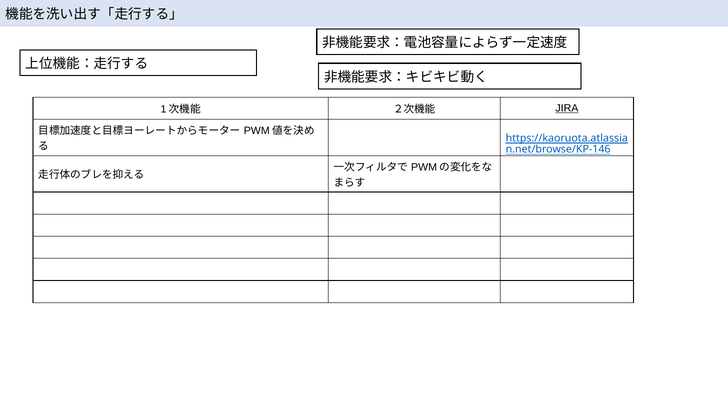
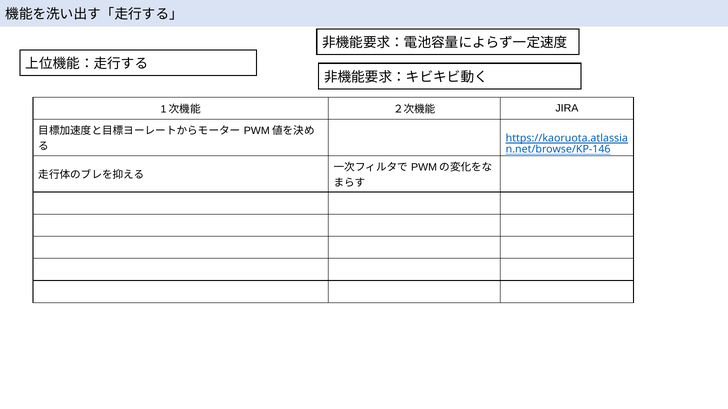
JIRA underline: present -> none
